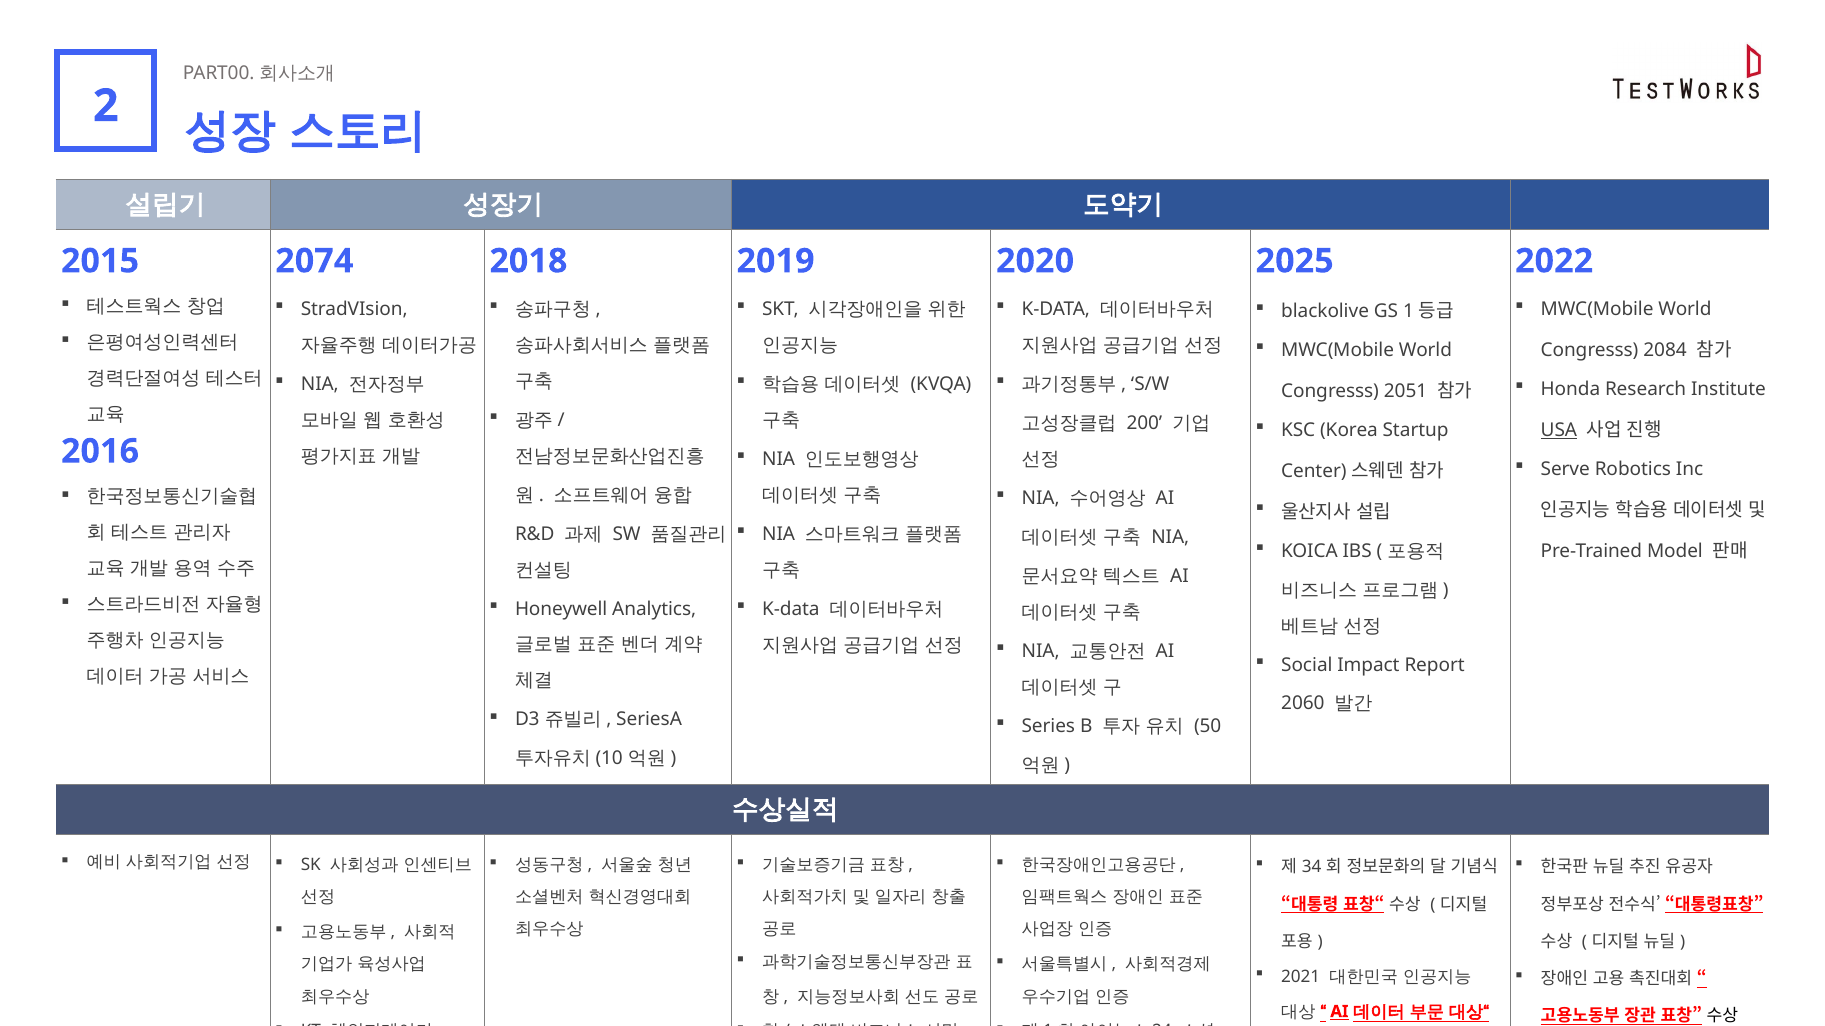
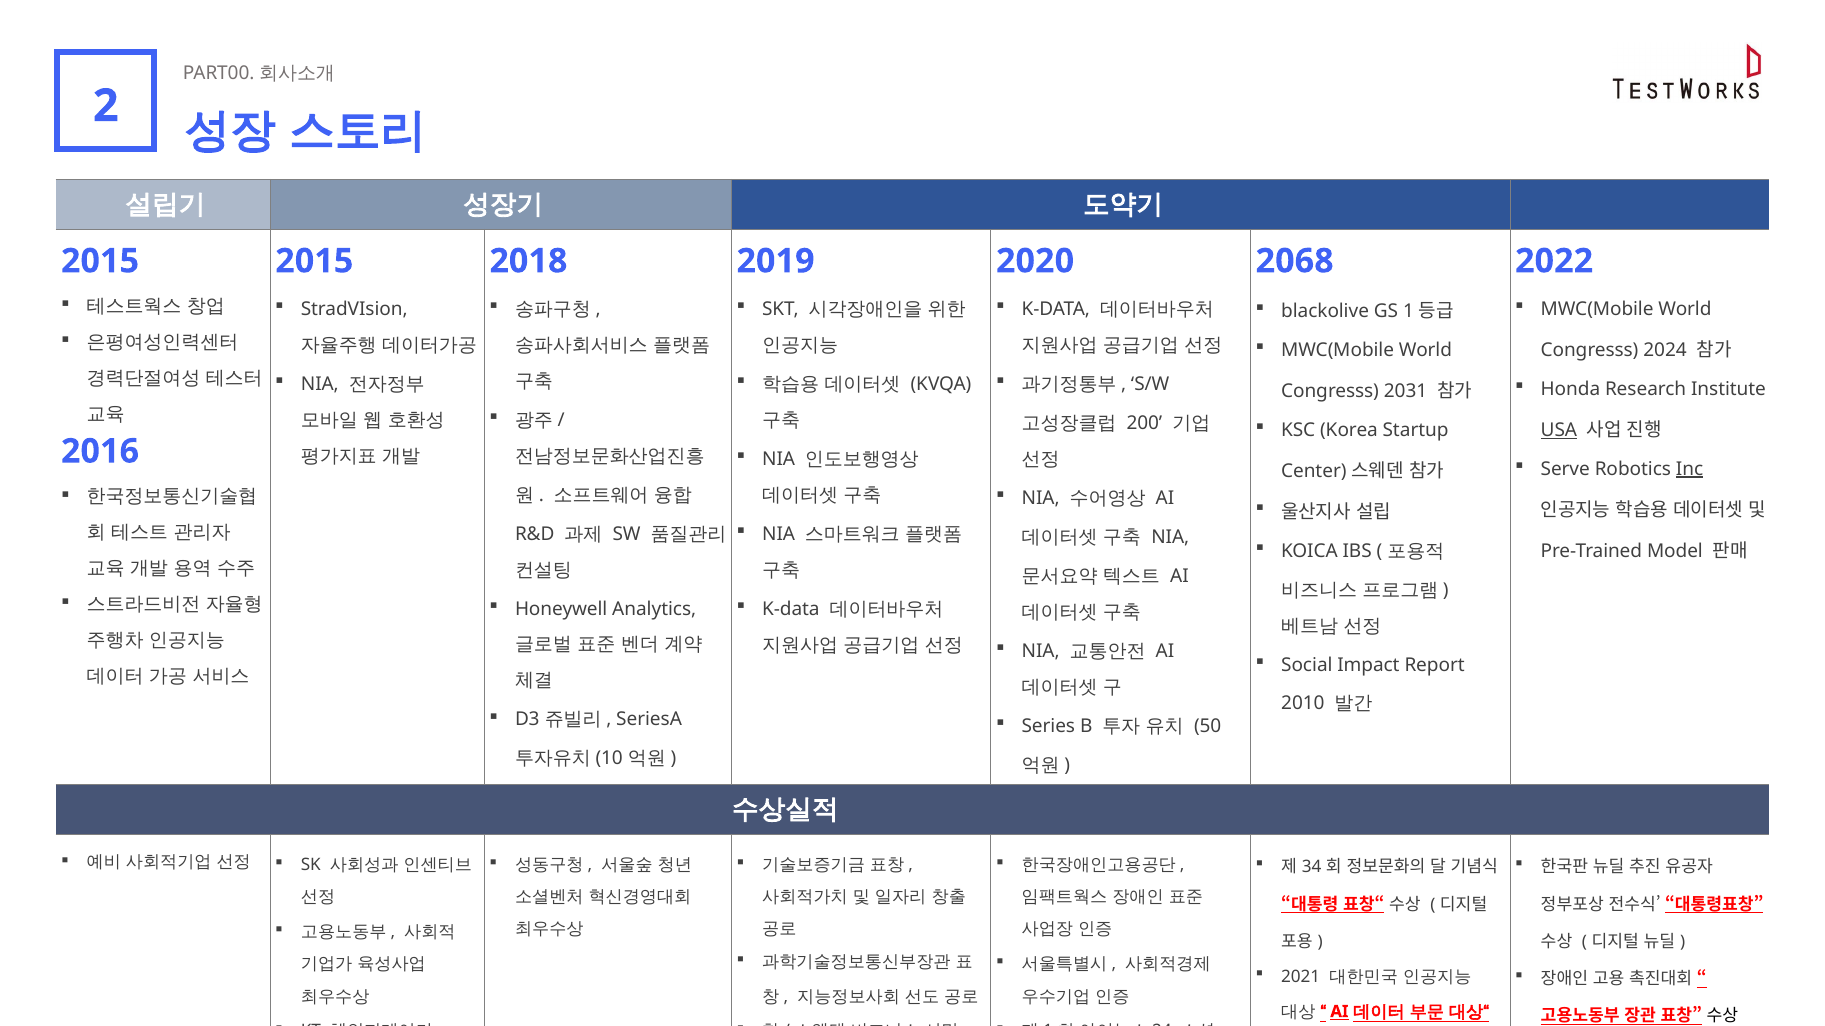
2074 at (314, 261): 2074 -> 2015
2025: 2025 -> 2068
2084: 2084 -> 2024
2051: 2051 -> 2031
Inc underline: none -> present
2060: 2060 -> 2010
